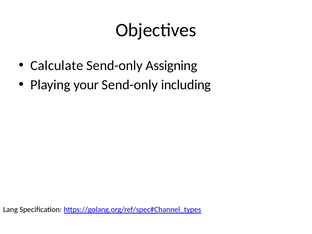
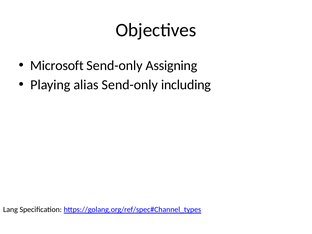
Calculate: Calculate -> Microsoft
your: your -> alias
